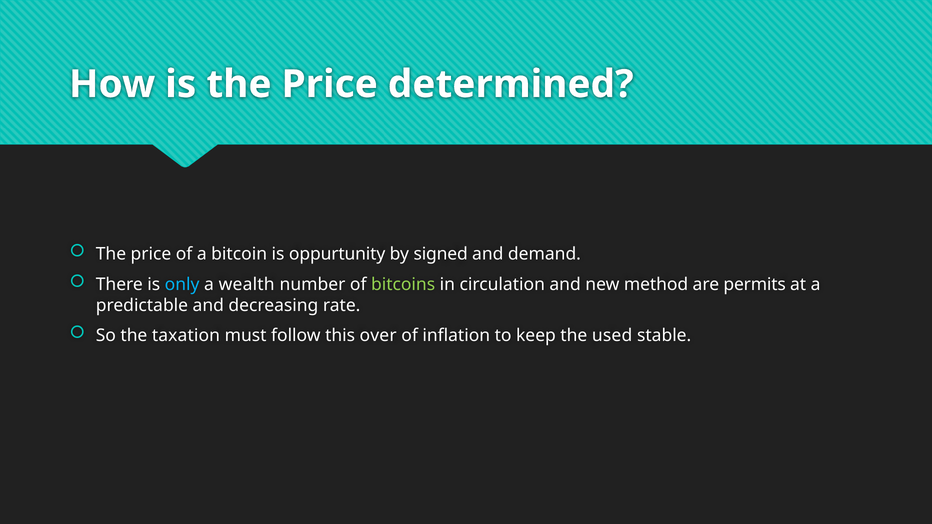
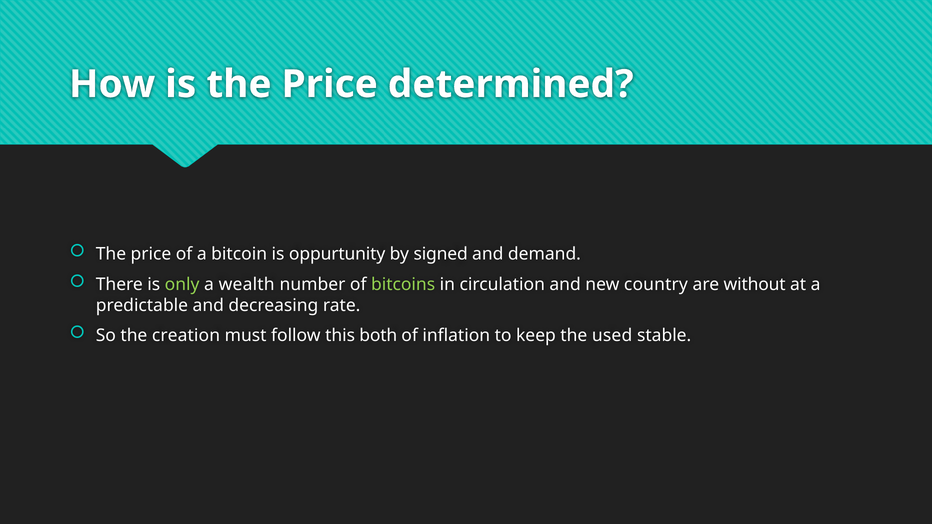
only colour: light blue -> light green
method: method -> country
permits: permits -> without
taxation: taxation -> creation
over: over -> both
